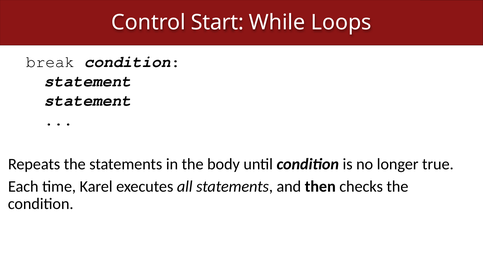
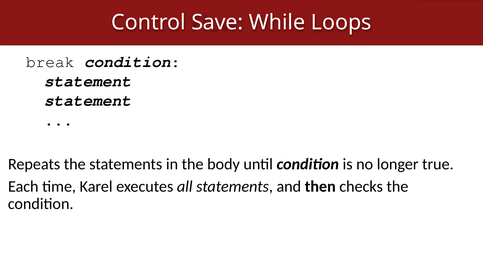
Start: Start -> Save
